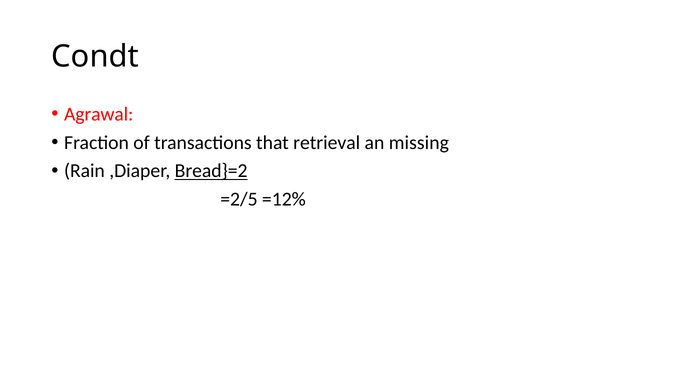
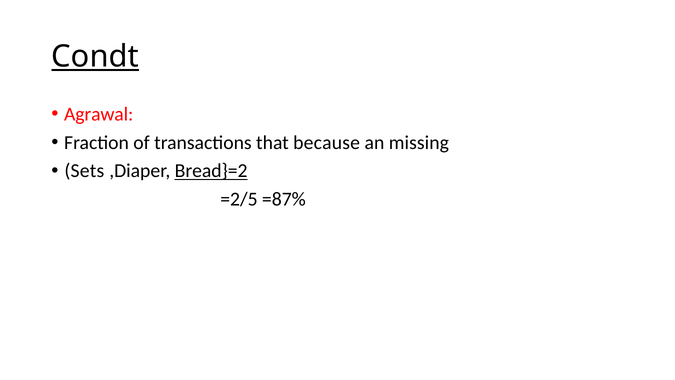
Condt underline: none -> present
retrieval: retrieval -> because
Rain: Rain -> Sets
=12%: =12% -> =87%
